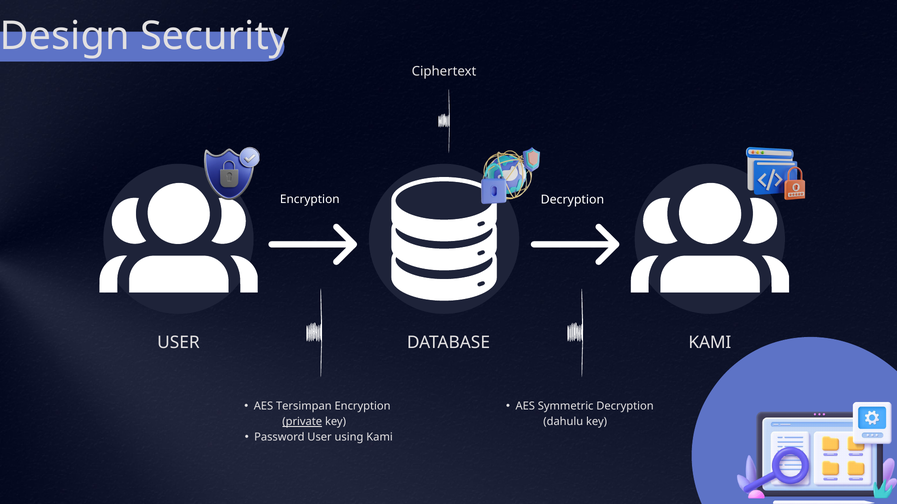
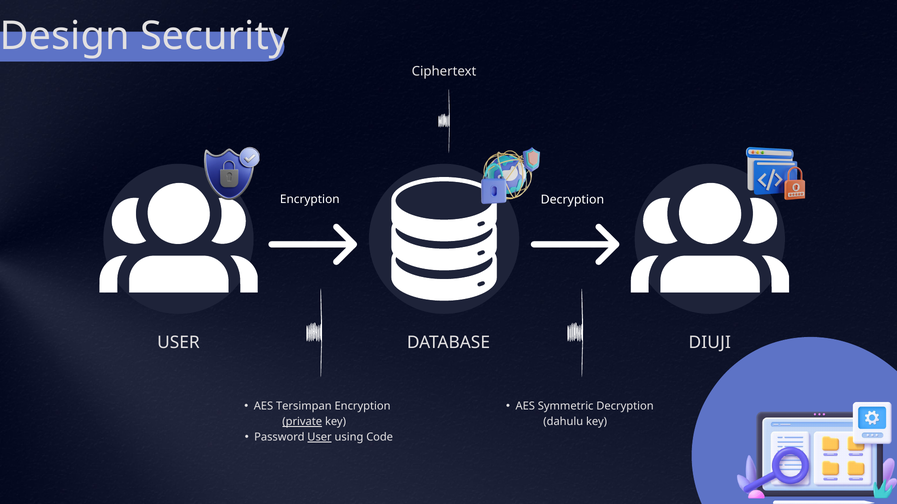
USER KAMI: KAMI -> DIUJI
User at (320, 438) underline: none -> present
using Kami: Kami -> Code
